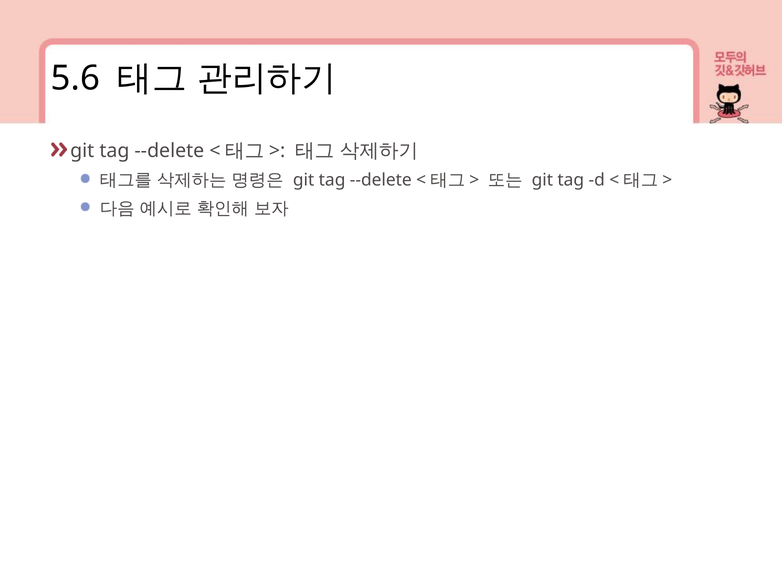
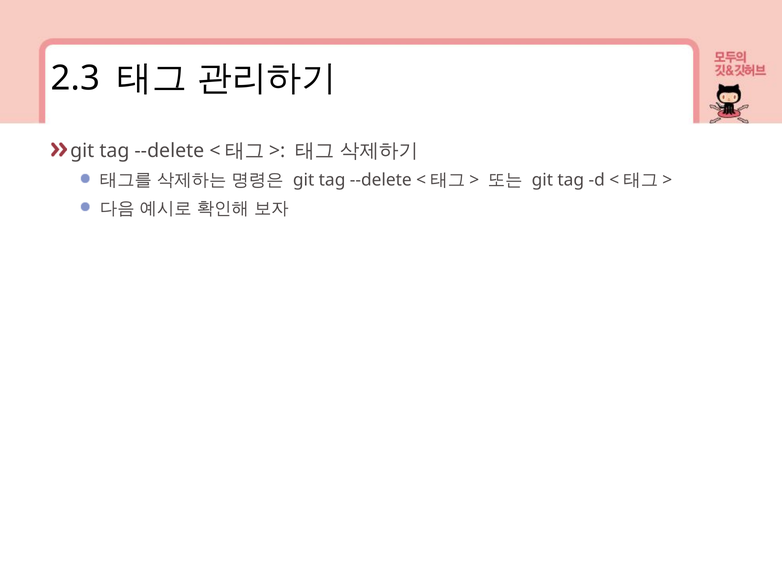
5.6: 5.6 -> 2.3
